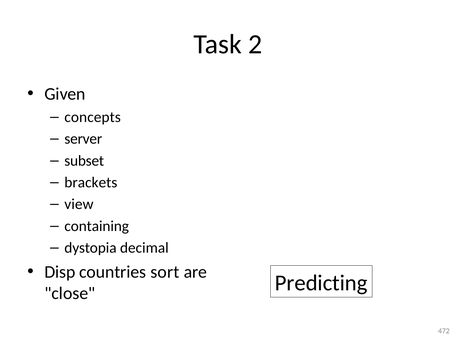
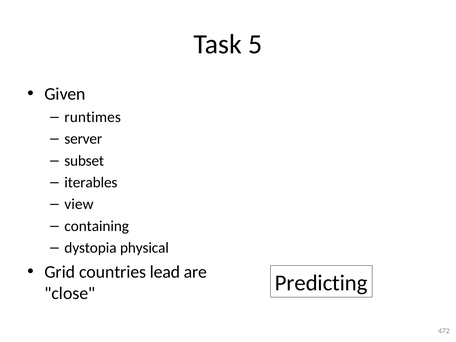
2: 2 -> 5
concepts: concepts -> runtimes
brackets: brackets -> iterables
decimal: decimal -> physical
Disp: Disp -> Grid
sort: sort -> lead
